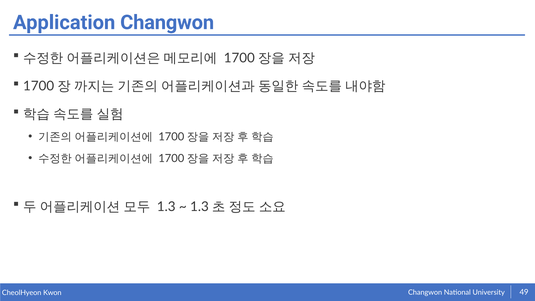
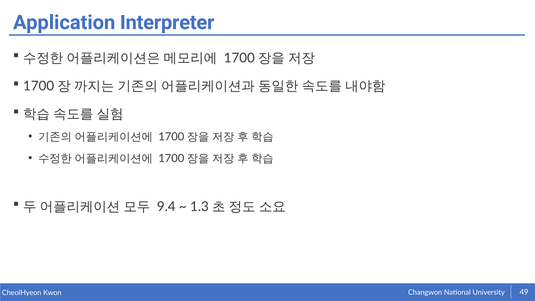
Application Changwon: Changwon -> Interpreter
1.3 at (166, 207): 1.3 -> 9.4
